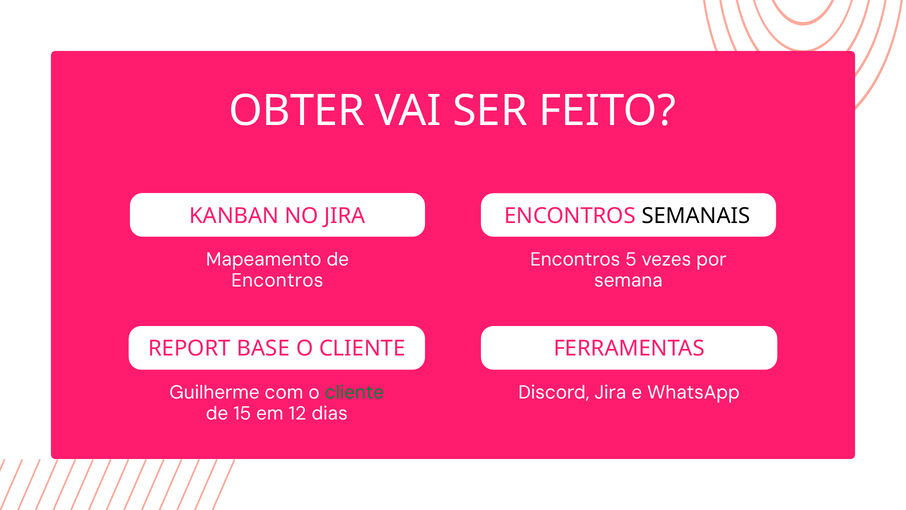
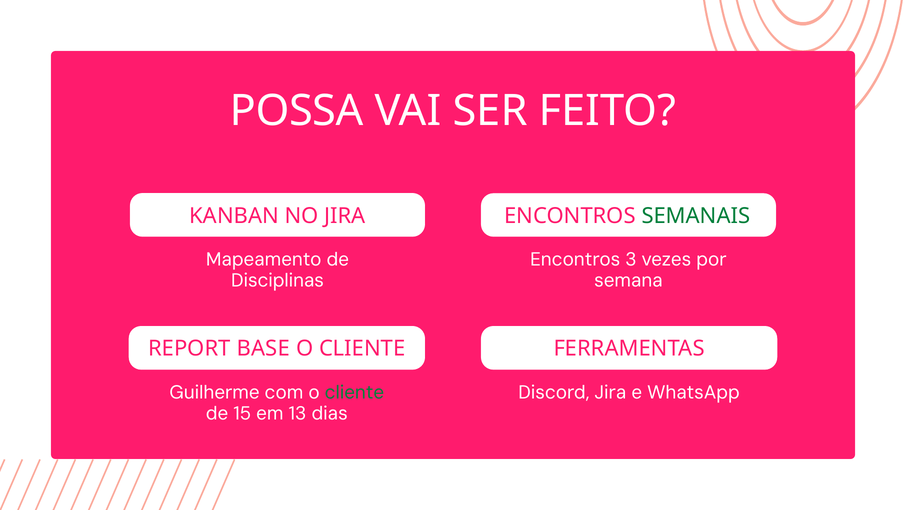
OBTER: OBTER -> POSSA
SEMANAIS colour: black -> green
5: 5 -> 3
Encontros at (277, 280): Encontros -> Disciplinas
12: 12 -> 13
